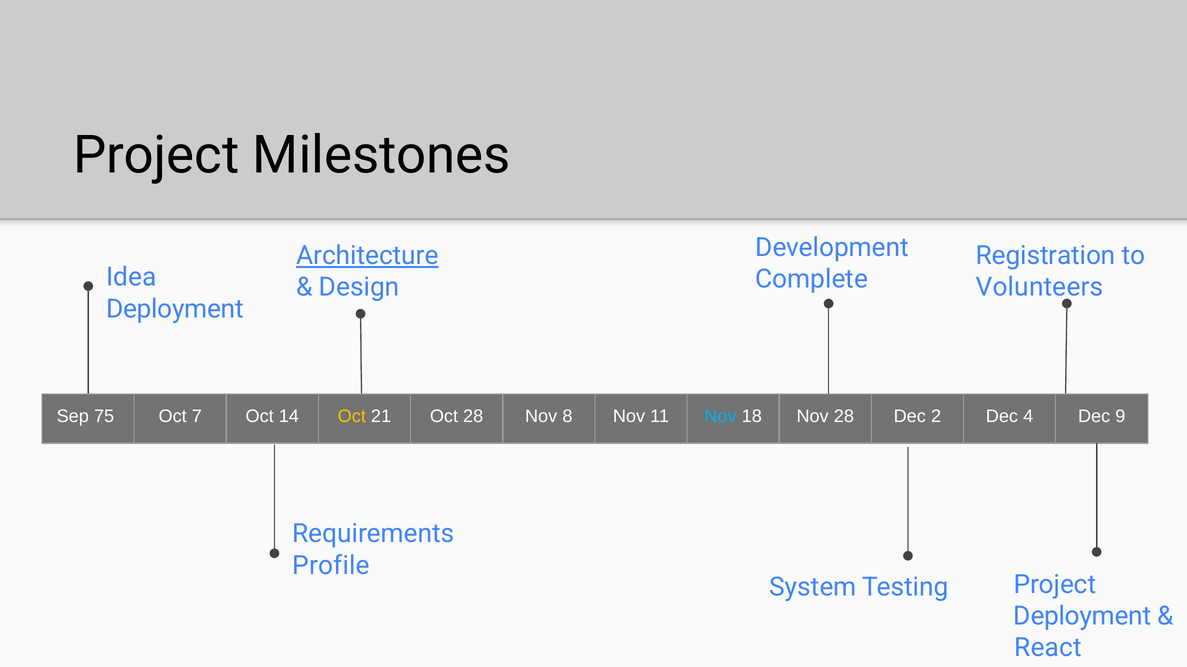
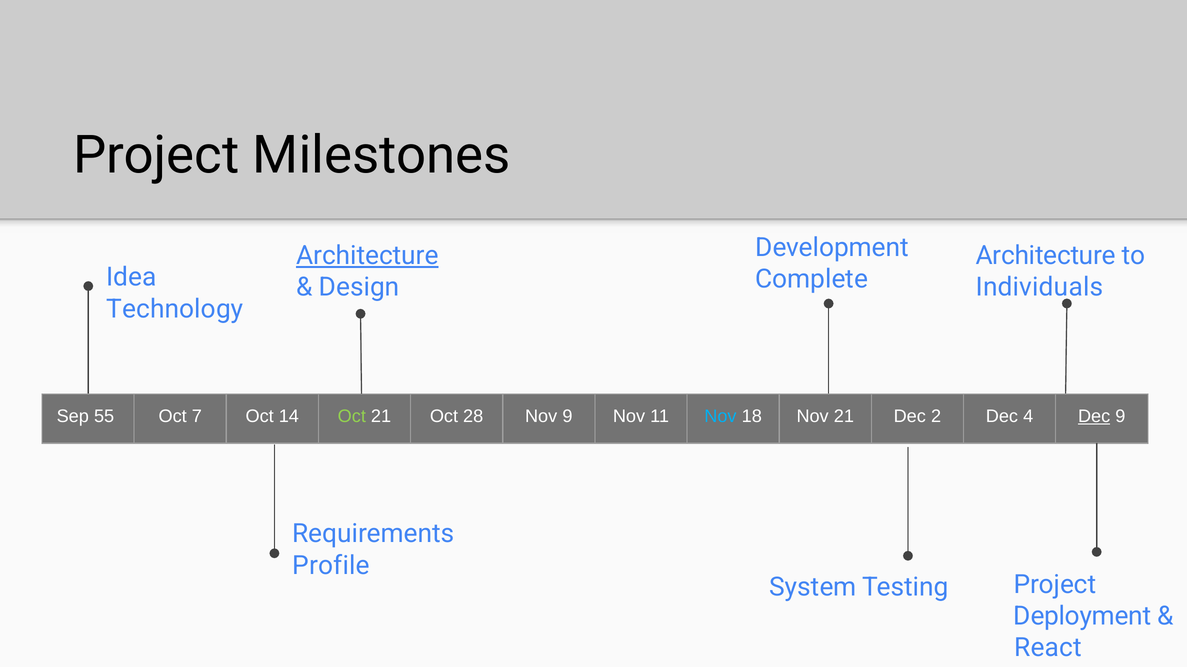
Registration at (1046, 256): Registration -> Architecture
Volunteers: Volunteers -> Individuals
Deployment at (175, 309): Deployment -> Technology
75: 75 -> 55
Oct at (352, 417) colour: yellow -> light green
Nov 8: 8 -> 9
Nov 28: 28 -> 21
Dec at (1094, 417) underline: none -> present
